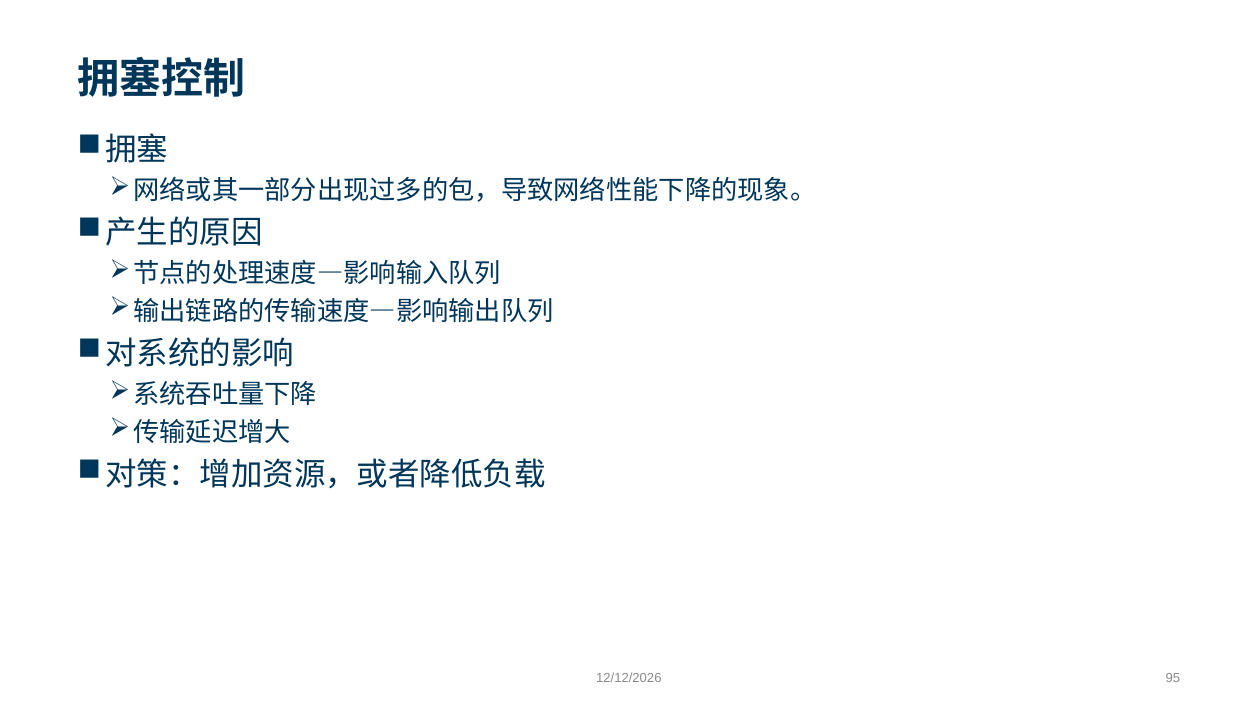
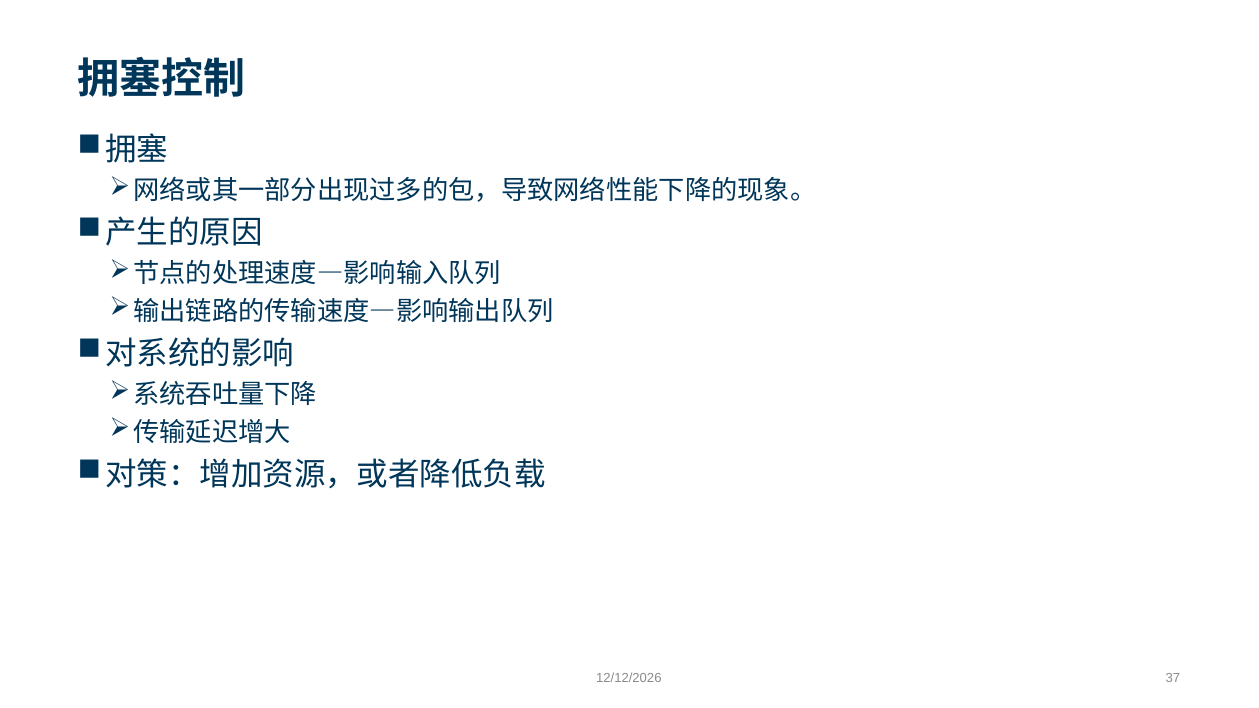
95: 95 -> 37
